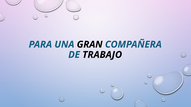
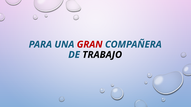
GRAN colour: black -> red
